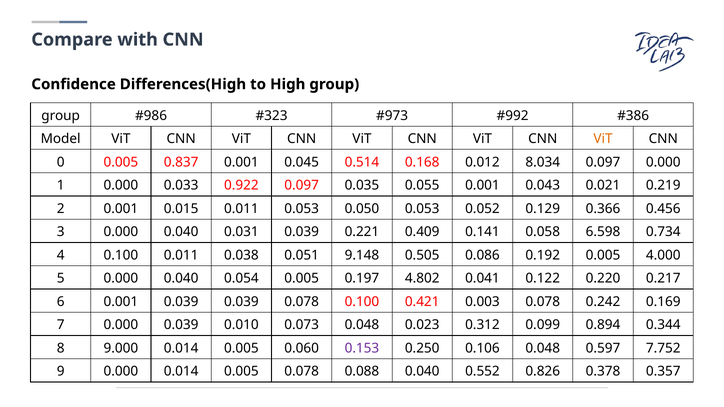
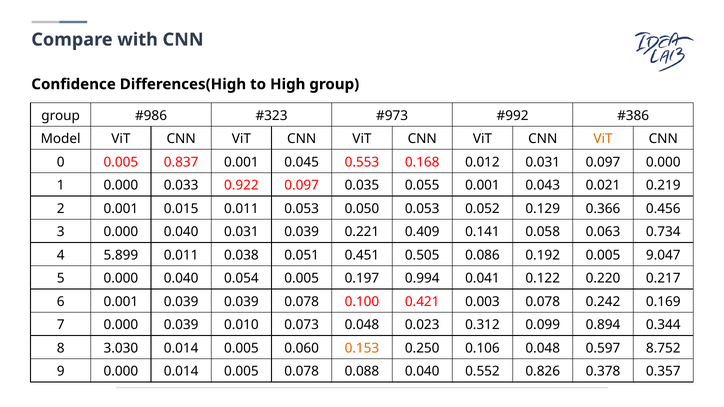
0.514: 0.514 -> 0.553
0.012 8.034: 8.034 -> 0.031
6.598: 6.598 -> 0.063
4 0.100: 0.100 -> 5.899
9.148: 9.148 -> 0.451
4.000: 4.000 -> 9.047
4.802: 4.802 -> 0.994
9.000: 9.000 -> 3.030
0.153 colour: purple -> orange
7.752: 7.752 -> 8.752
